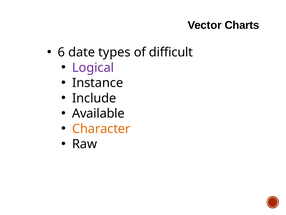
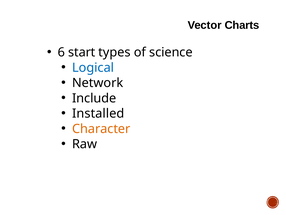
date: date -> start
difficult: difficult -> science
Logical colour: purple -> blue
Instance: Instance -> Network
Available: Available -> Installed
